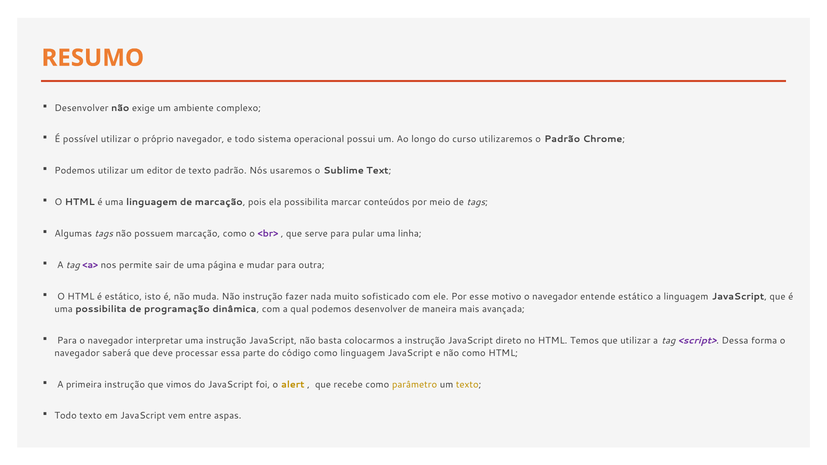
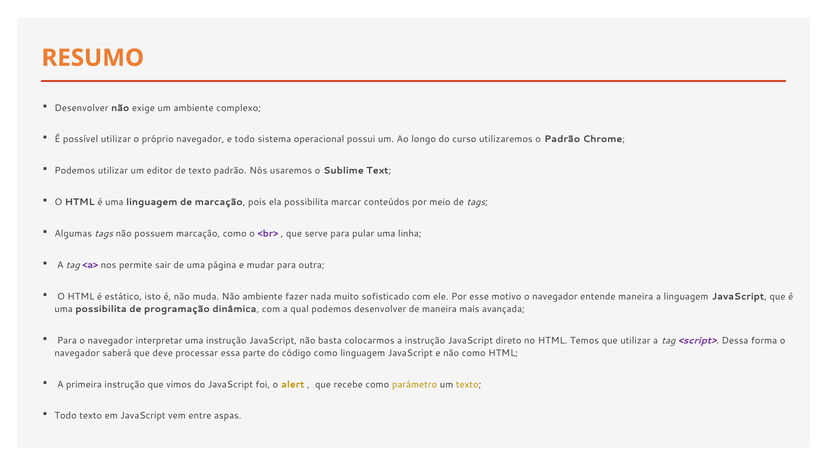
Não instrução: instrução -> ambiente
entende estático: estático -> maneira
